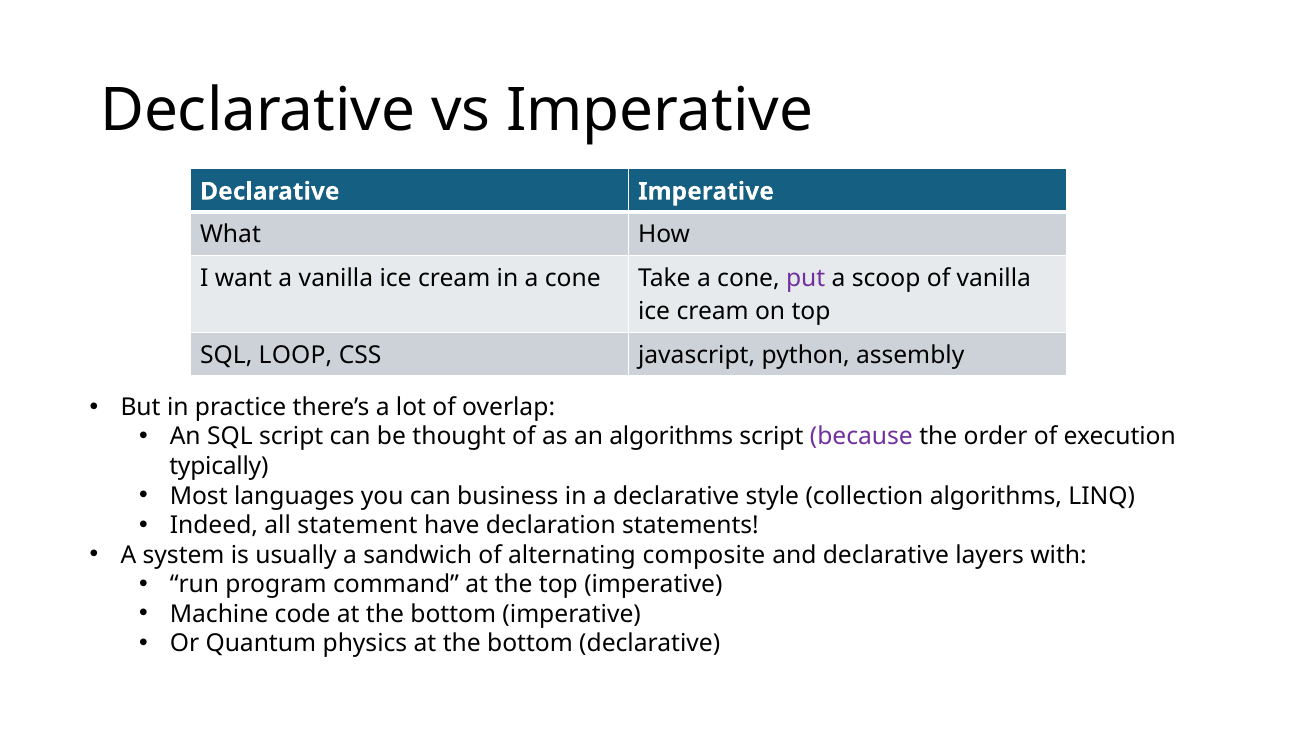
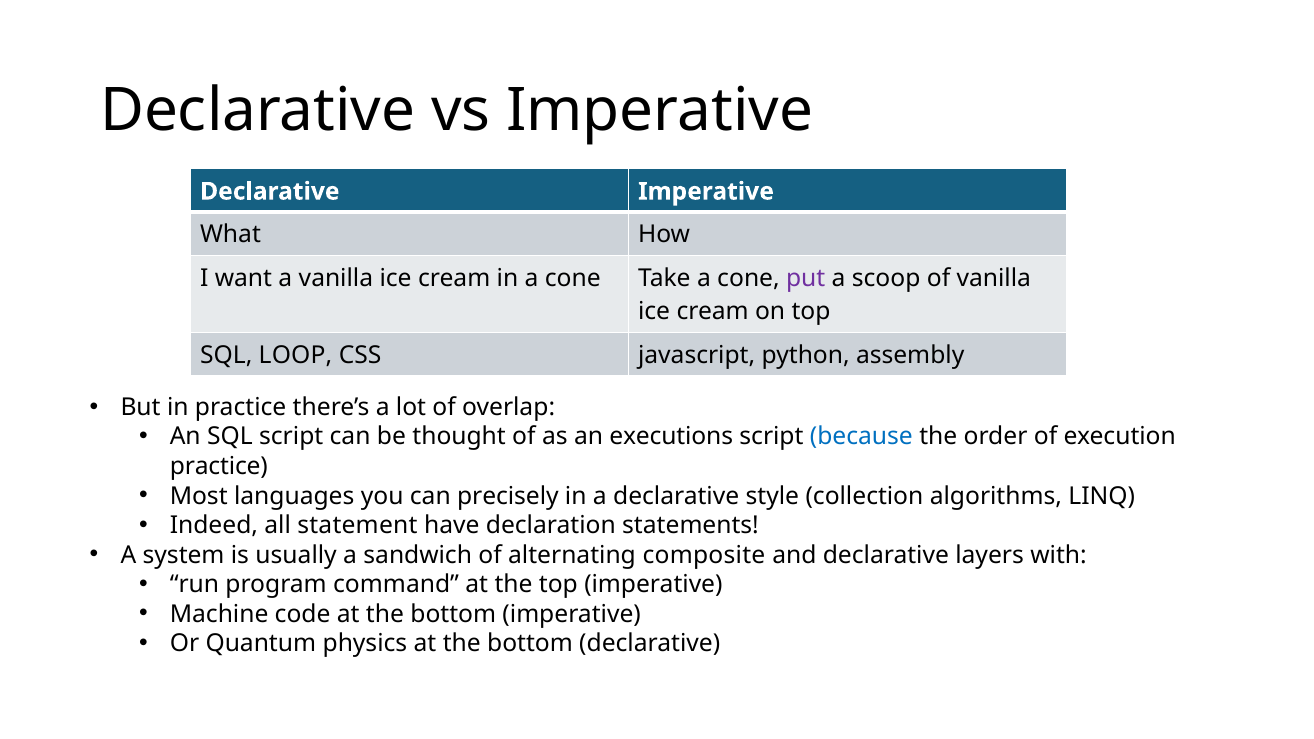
an algorithms: algorithms -> executions
because colour: purple -> blue
typically at (219, 466): typically -> practice
business: business -> precisely
